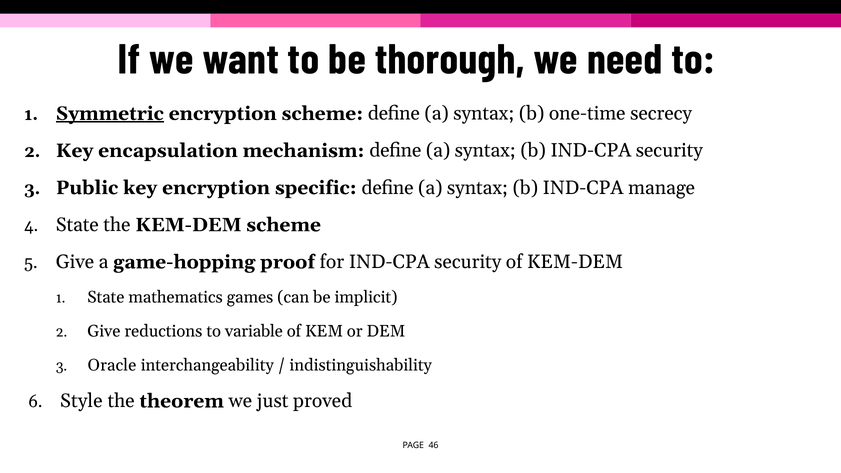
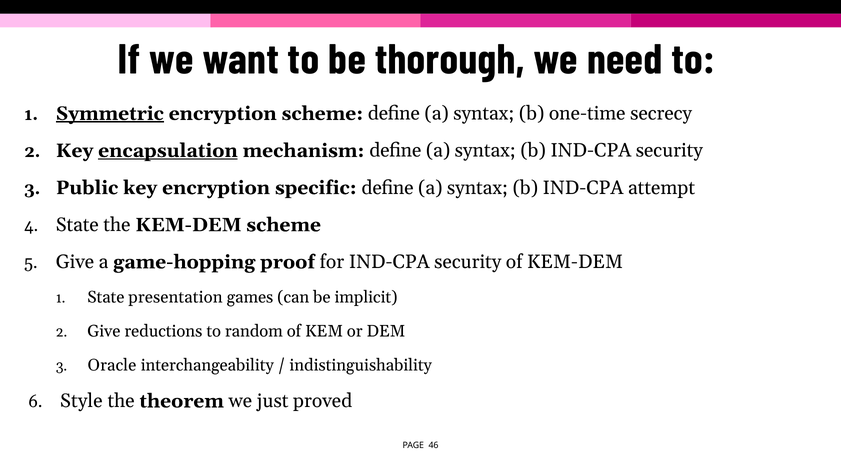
encapsulation underline: none -> present
manage: manage -> attempt
mathematics: mathematics -> presentation
variable: variable -> random
